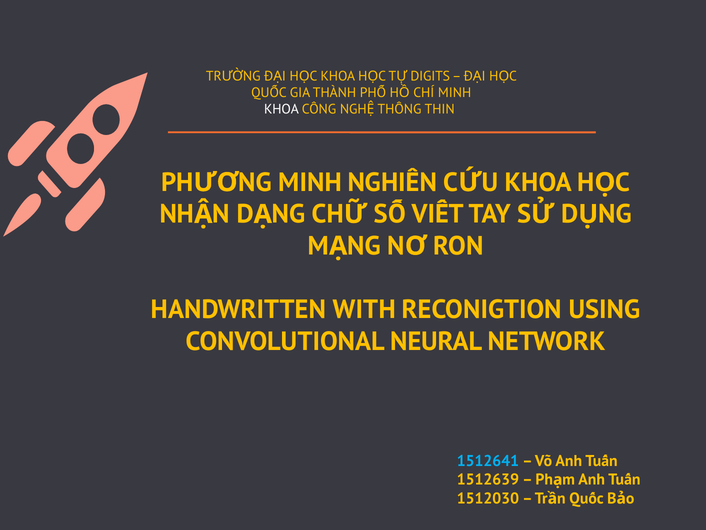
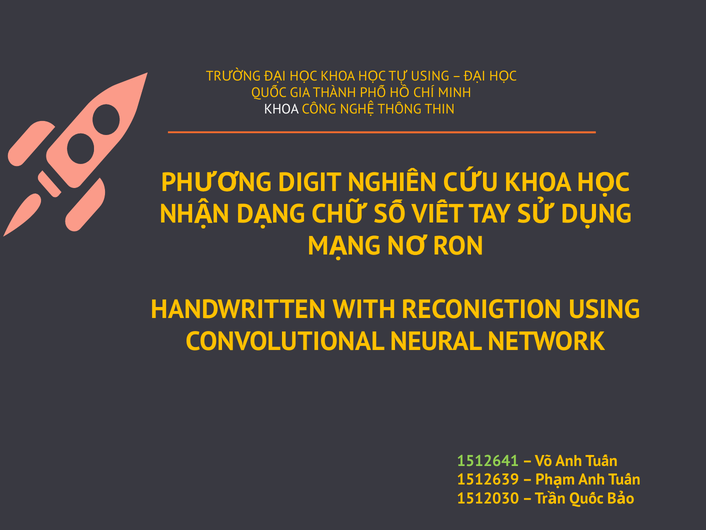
DIGITS at (430, 76): DIGITS -> USING
MINH at (310, 182): MINH -> DIGIT
1512641 colour: light blue -> light green
